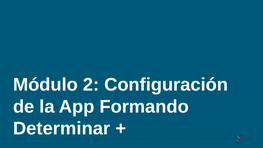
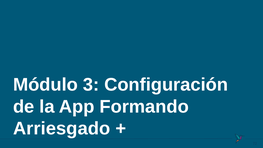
2: 2 -> 3
Determinar: Determinar -> Arriesgado
